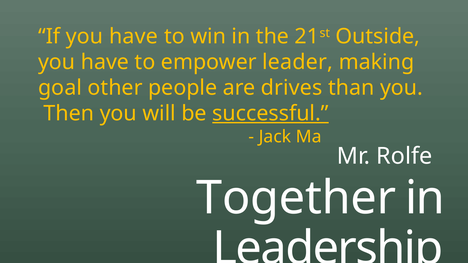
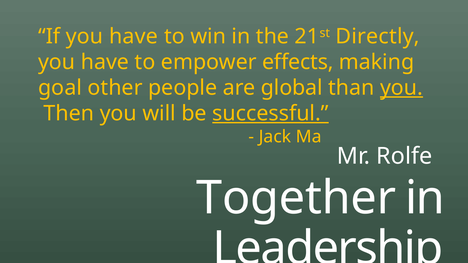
Outside: Outside -> Directly
leader: leader -> effects
drives: drives -> global
you at (401, 88) underline: none -> present
